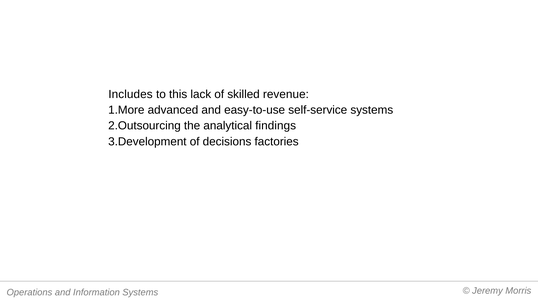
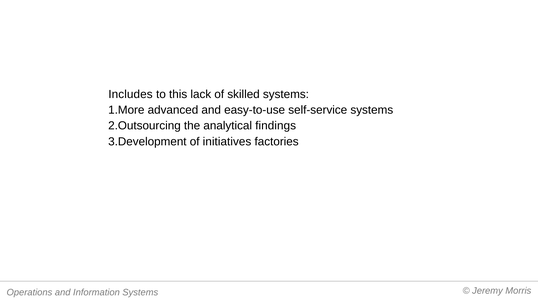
skilled revenue: revenue -> systems
decisions: decisions -> initiatives
